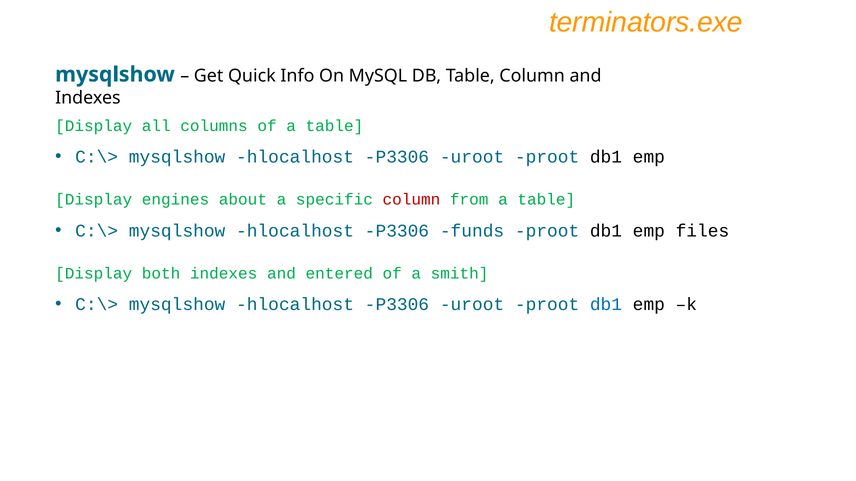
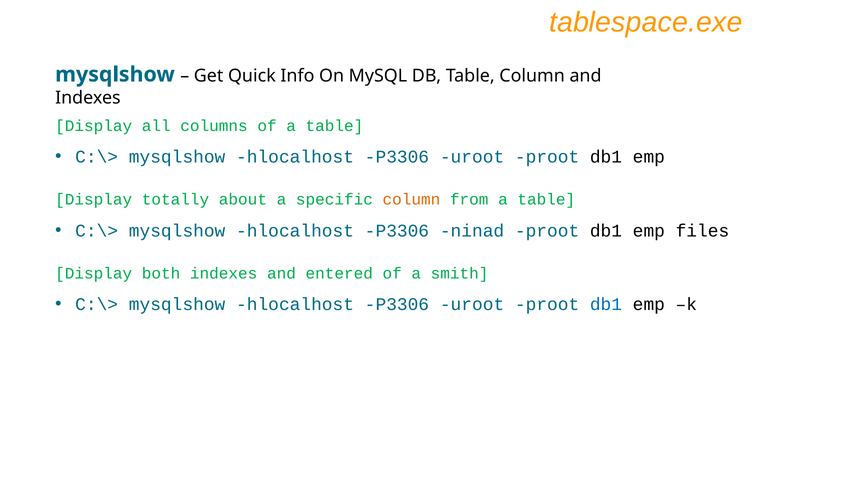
terminators.exe: terminators.exe -> tablespace.exe
engines: engines -> totally
column at (411, 200) colour: red -> orange
funds: funds -> ninad
